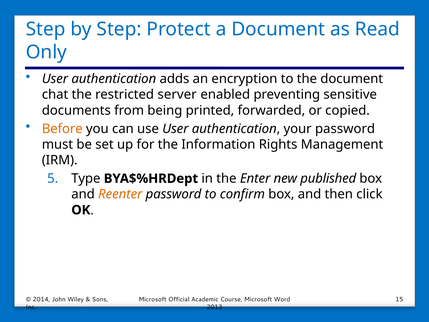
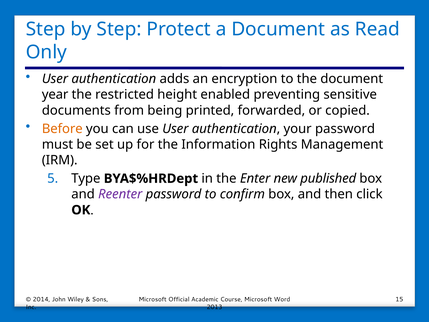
chat: chat -> year
server: server -> height
Reenter colour: orange -> purple
